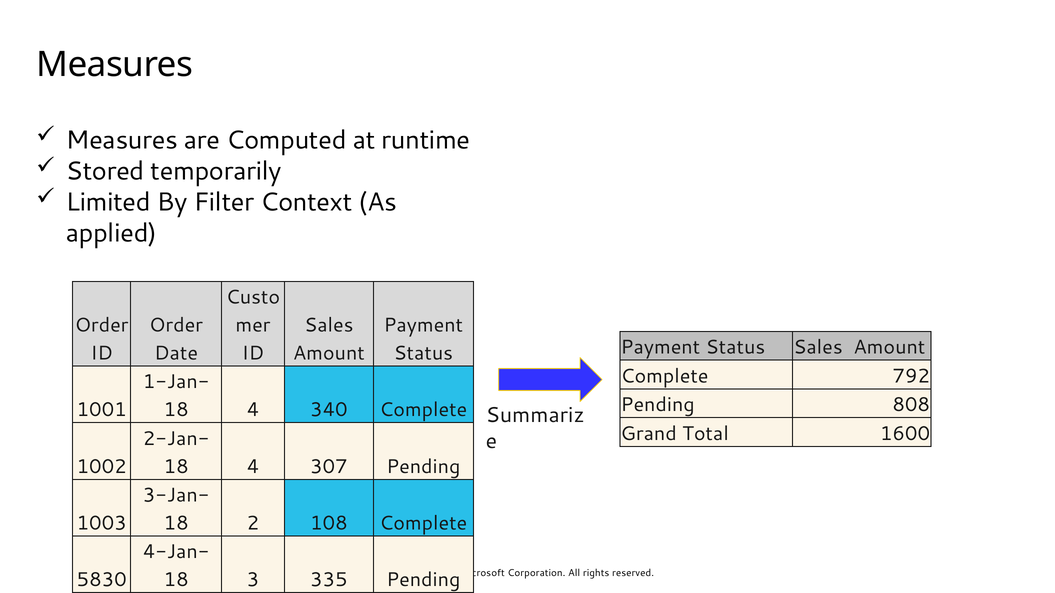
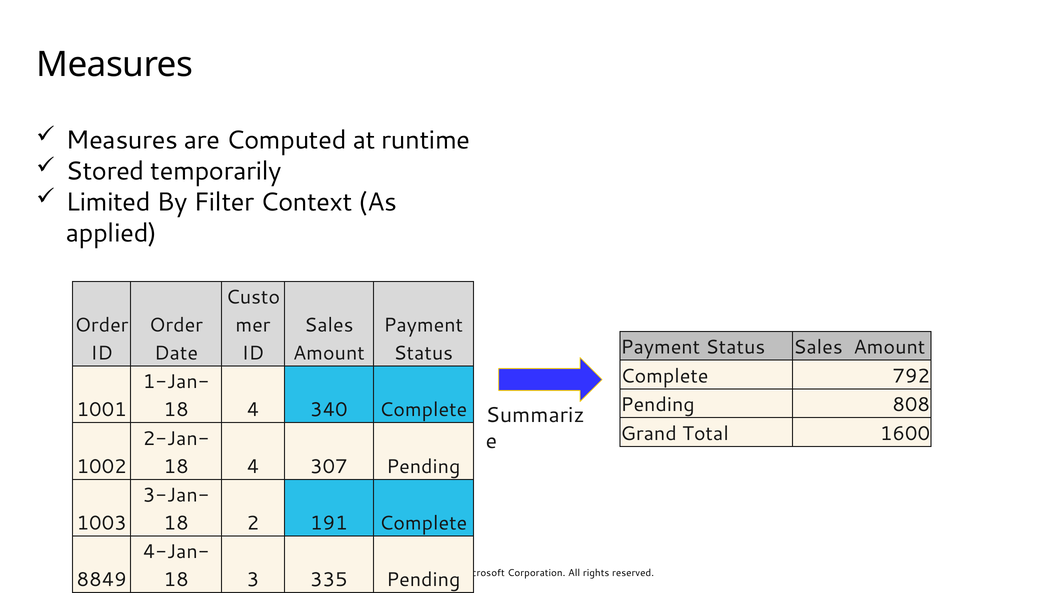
108: 108 -> 191
5830: 5830 -> 8849
